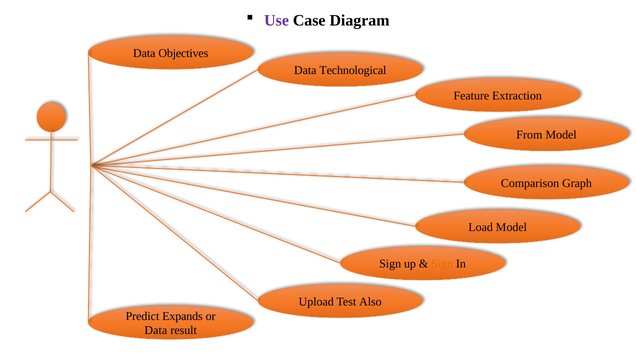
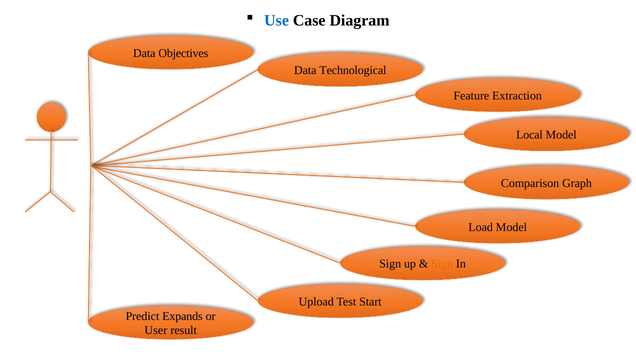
Use colour: purple -> blue
From: From -> Local
Also: Also -> Start
Data at (156, 330): Data -> User
